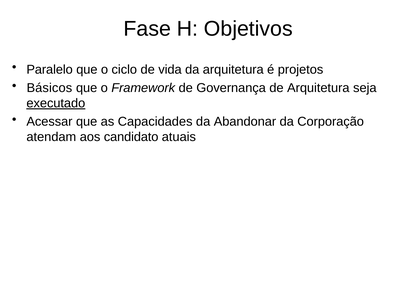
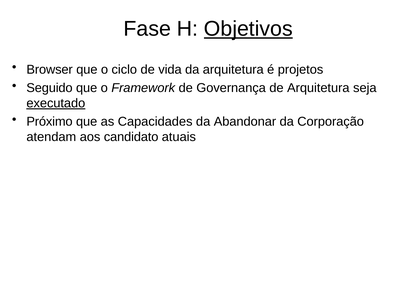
Objetivos underline: none -> present
Paralelo: Paralelo -> Browser
Básicos: Básicos -> Seguido
Acessar: Acessar -> Próximo
